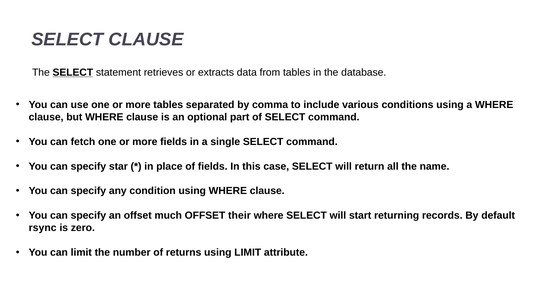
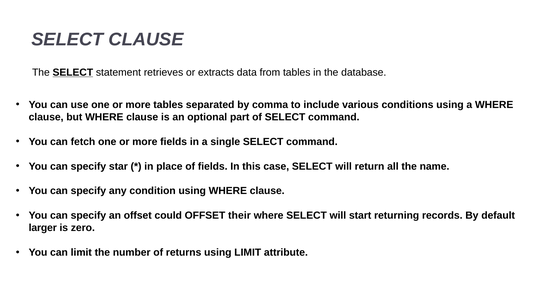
much: much -> could
rsync: rsync -> larger
